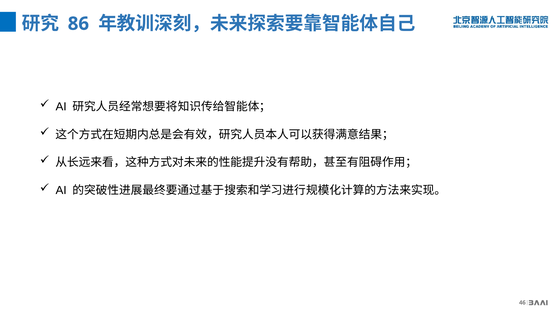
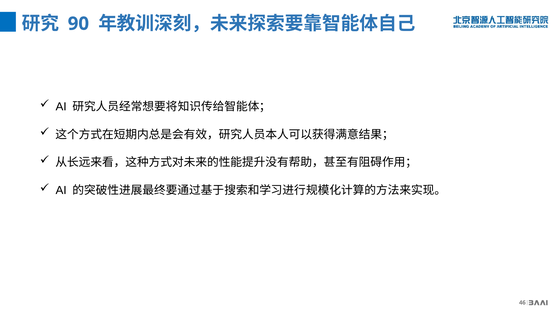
86: 86 -> 90
